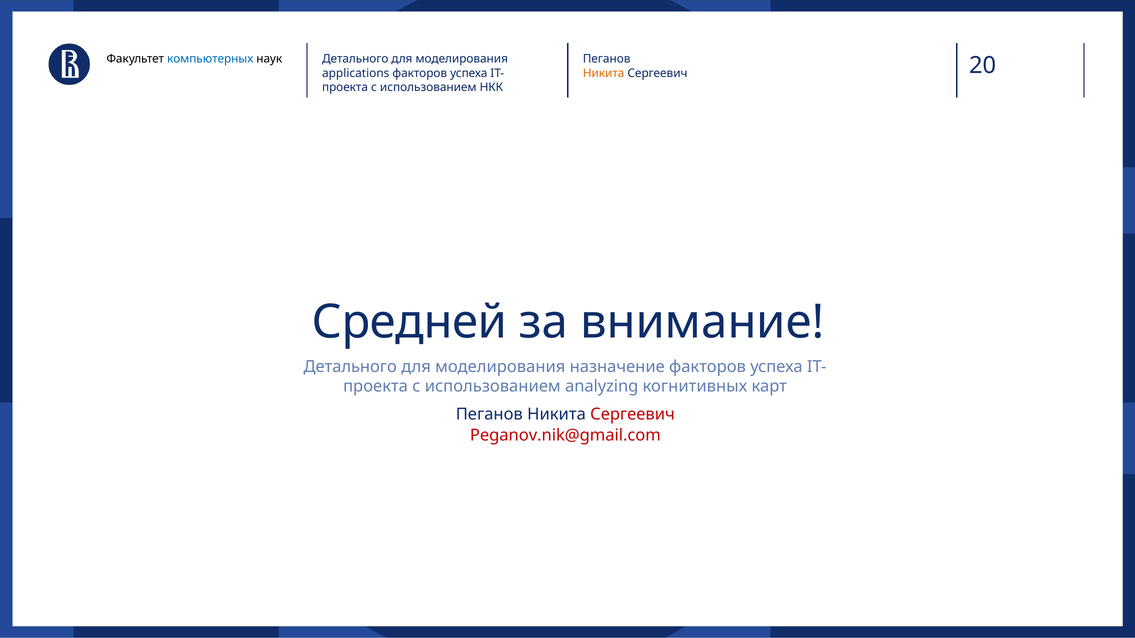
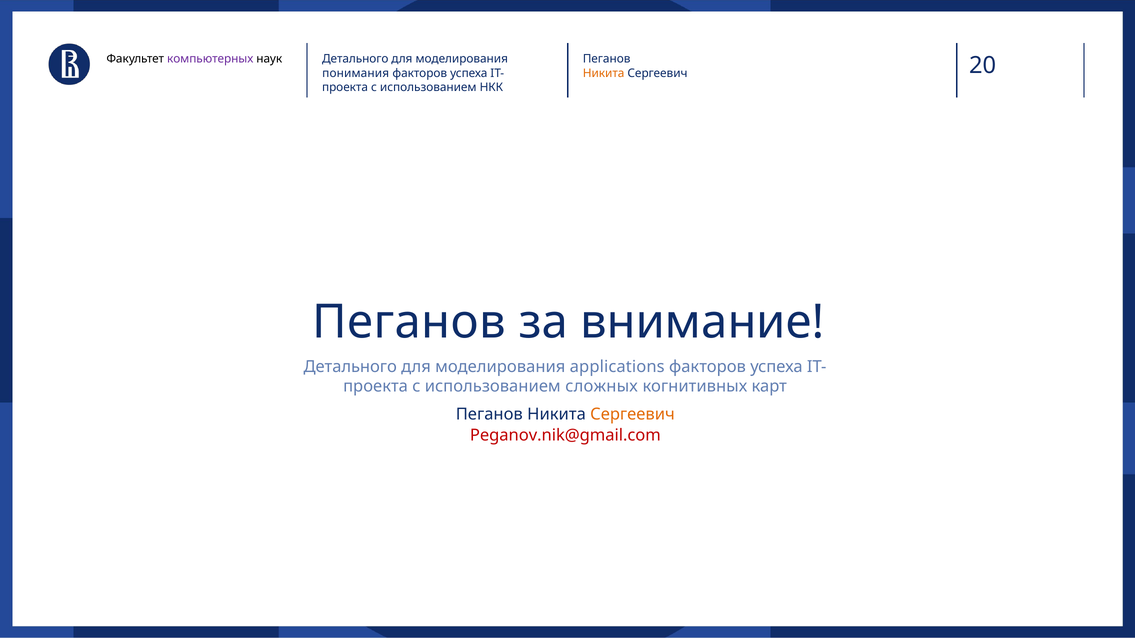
компьютерных colour: blue -> purple
applications: applications -> понимания
Средней at (410, 323): Средней -> Пеганов
назначение: назначение -> applications
analyzing: analyzing -> сложных
Сергеевич at (632, 415) colour: red -> orange
